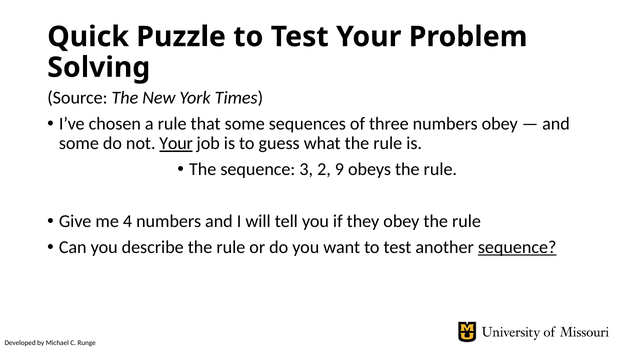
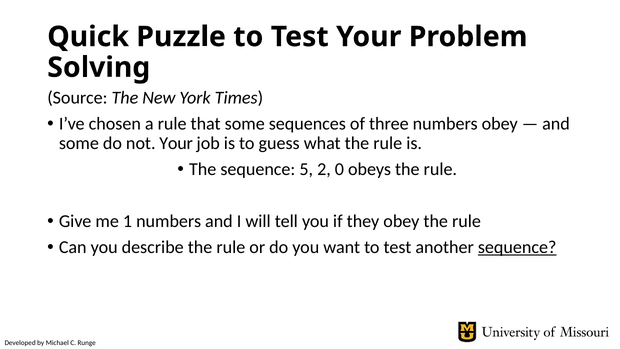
Your at (176, 143) underline: present -> none
3: 3 -> 5
9: 9 -> 0
4: 4 -> 1
